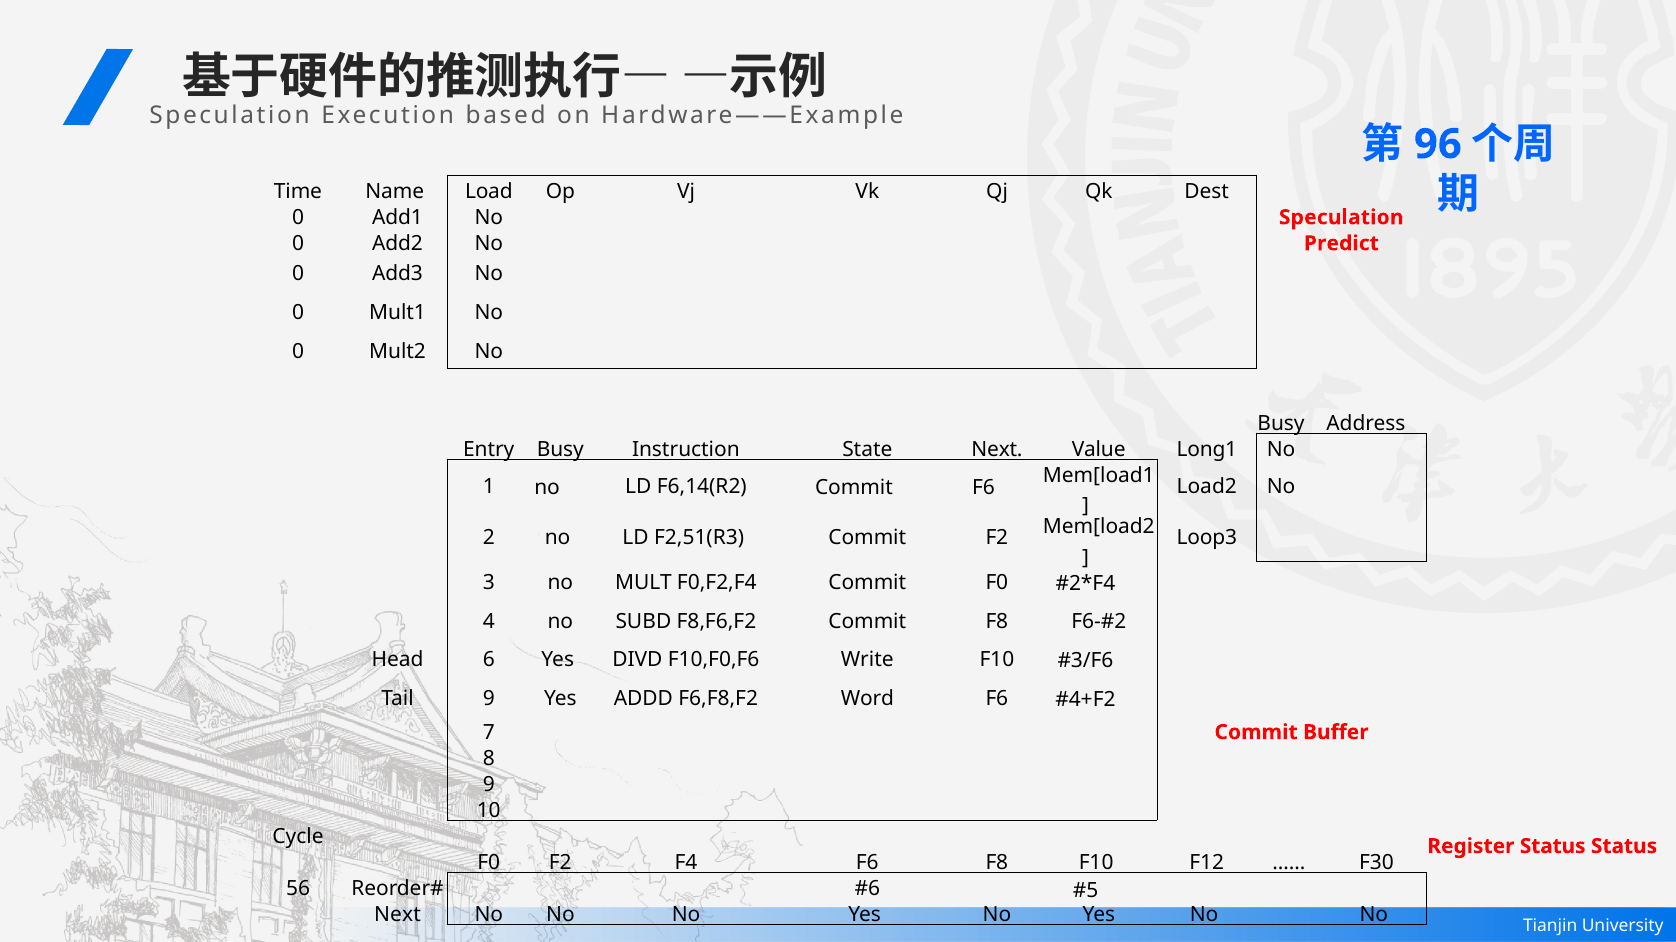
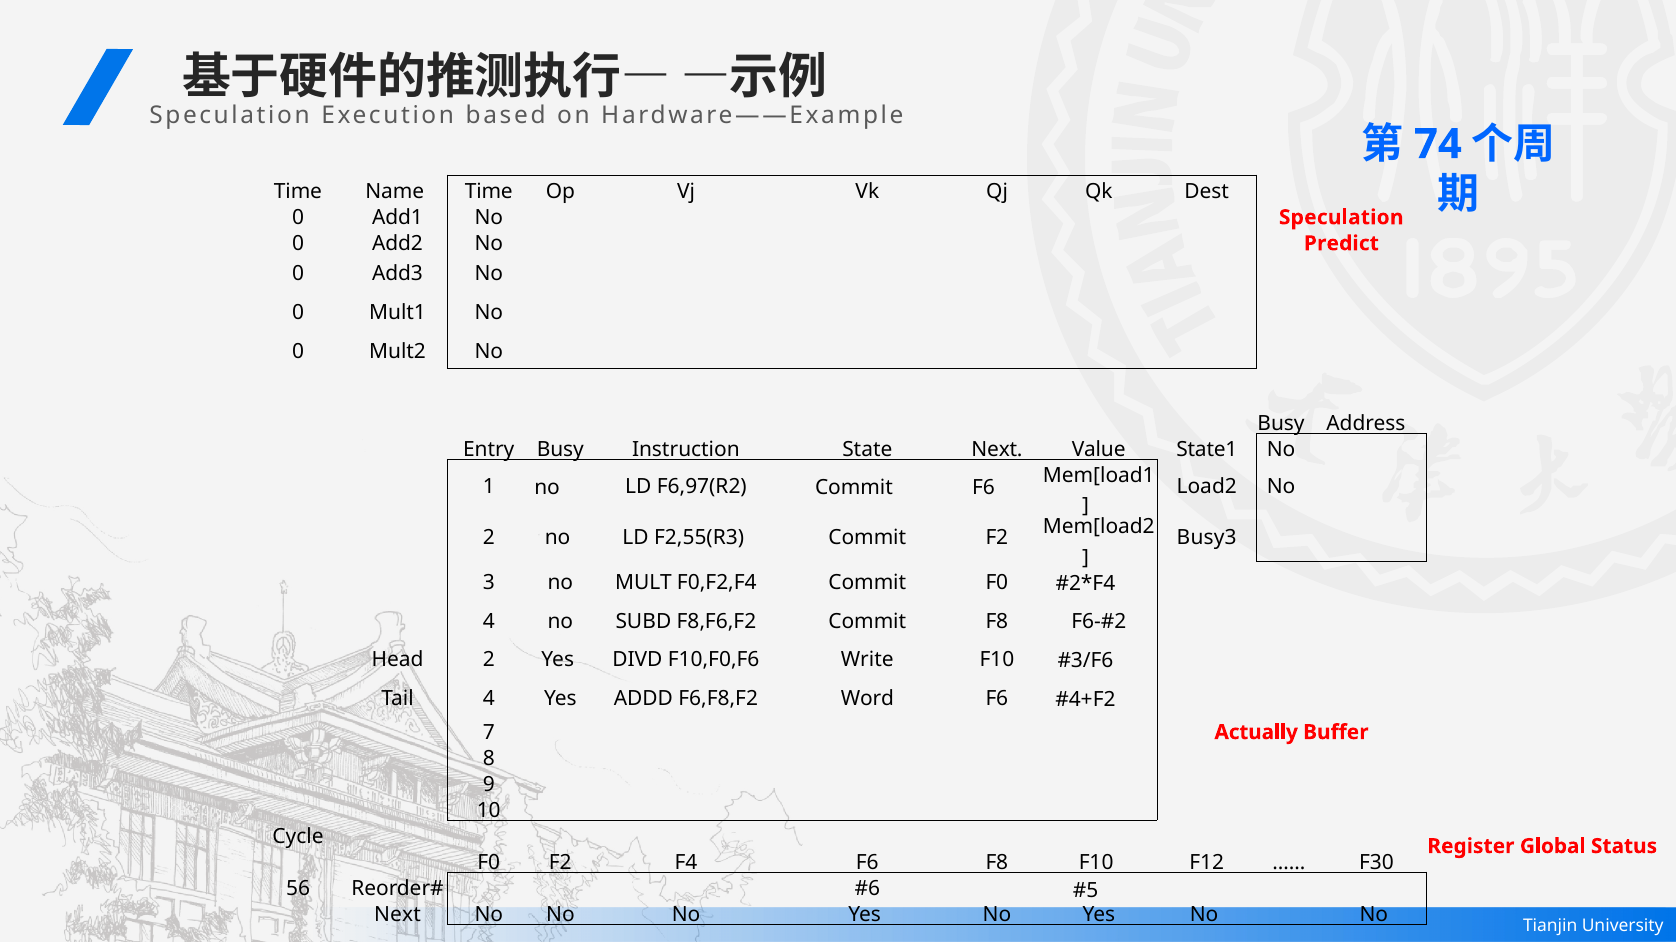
96: 96 -> 74
Name Load: Load -> Time
Long1: Long1 -> State1
F6,14(R2: F6,14(R2 -> F6,97(R2
F2,51(R3: F2,51(R3 -> F2,55(R3
Loop3: Loop3 -> Busy3
Head 6: 6 -> 2
Tail 9: 9 -> 4
7 Commit: Commit -> Actually
Register Status: Status -> Global
